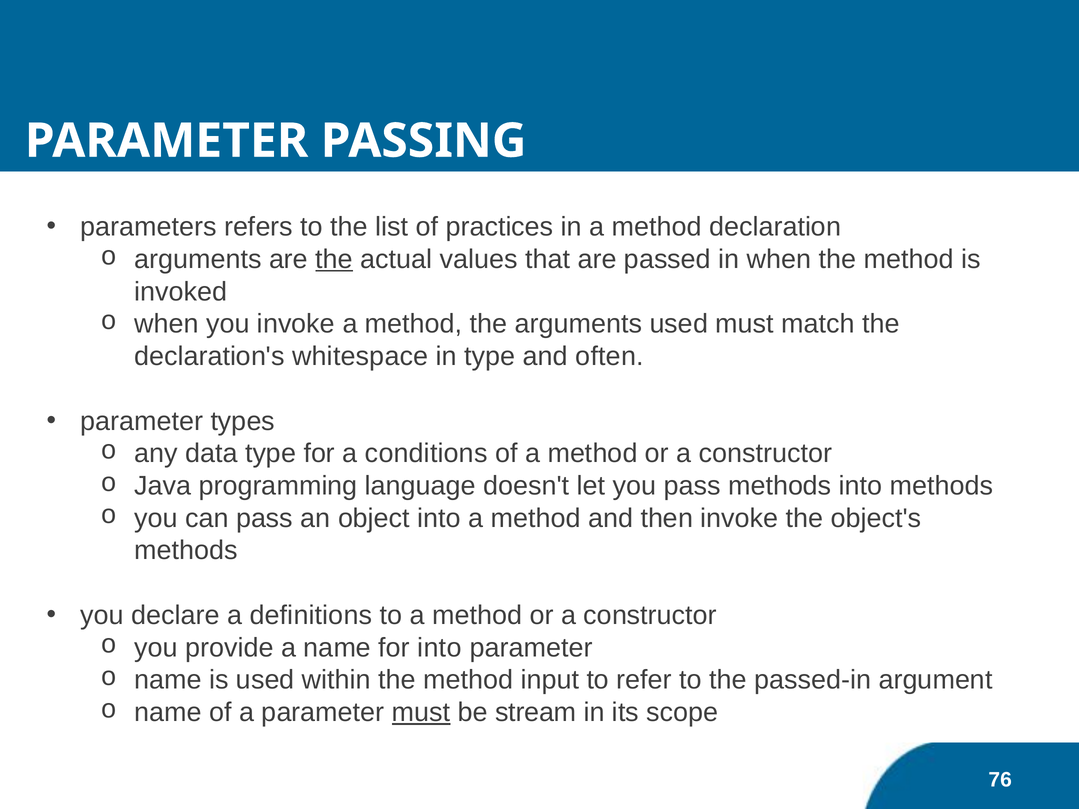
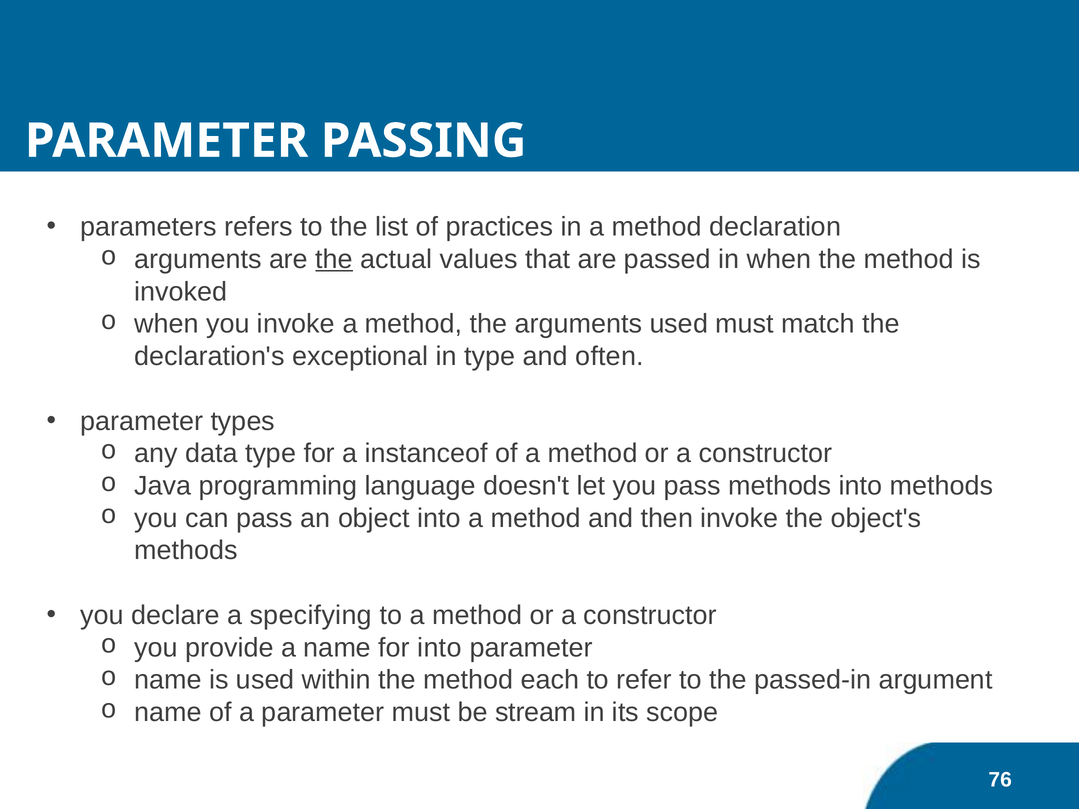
whitespace: whitespace -> exceptional
conditions: conditions -> instanceof
definitions: definitions -> specifying
input: input -> each
must at (421, 713) underline: present -> none
